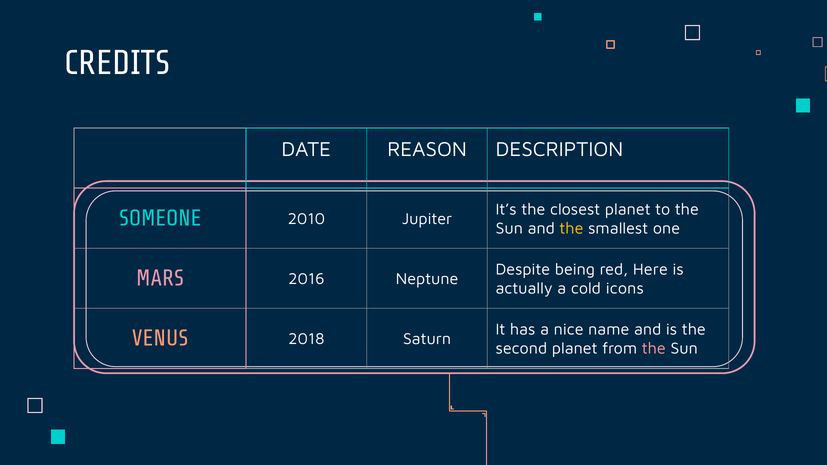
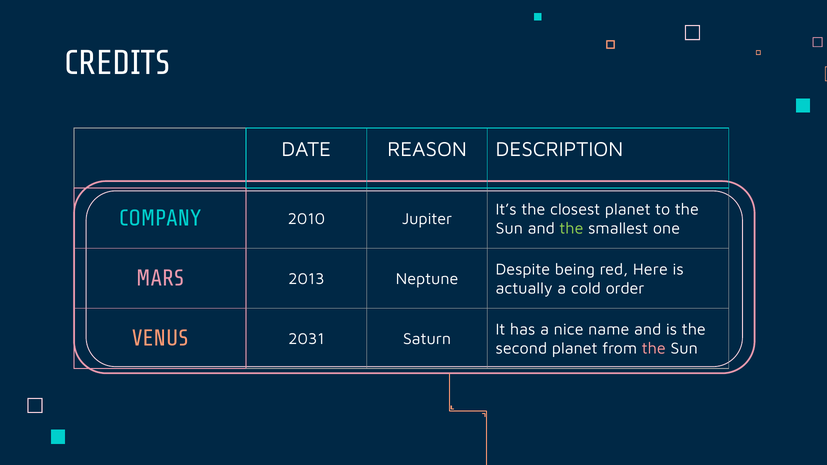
SOMEONE: SOMEONE -> COMPANY
the at (571, 228) colour: yellow -> light green
2016: 2016 -> 2013
icons: icons -> order
2018: 2018 -> 2031
